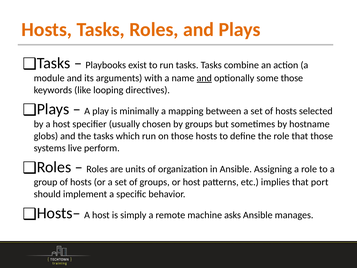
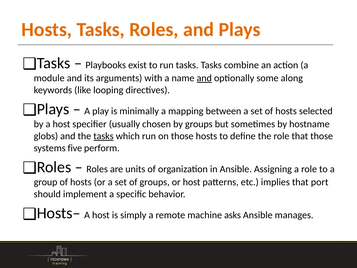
some those: those -> along
tasks at (103, 136) underline: none -> present
live: live -> five
